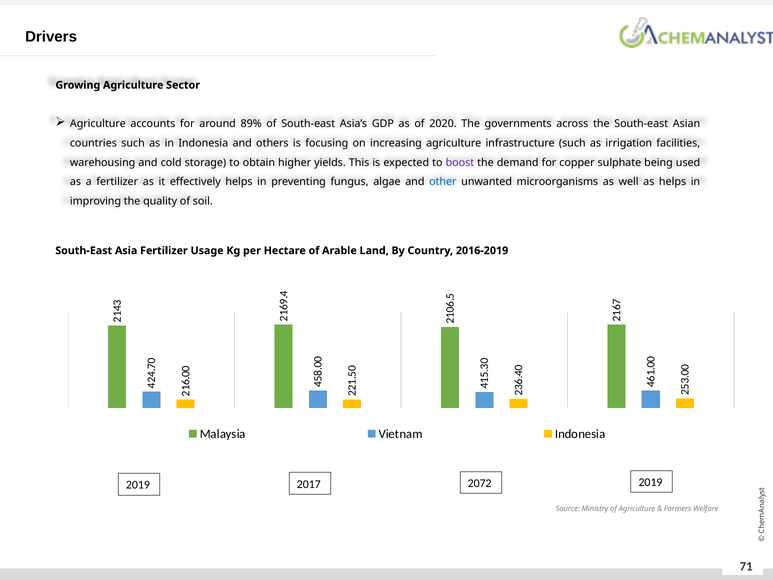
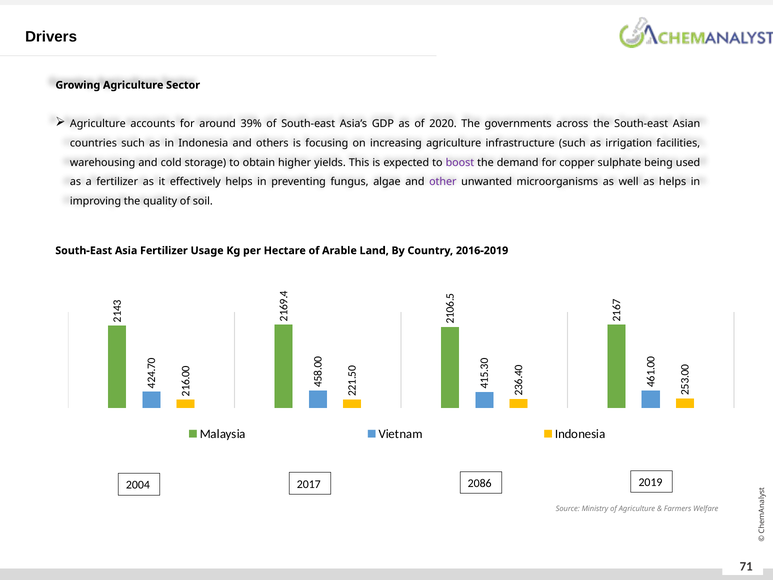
89%: 89% -> 39%
other colour: blue -> purple
2019 at (138, 485): 2019 -> 2004
2072: 2072 -> 2086
